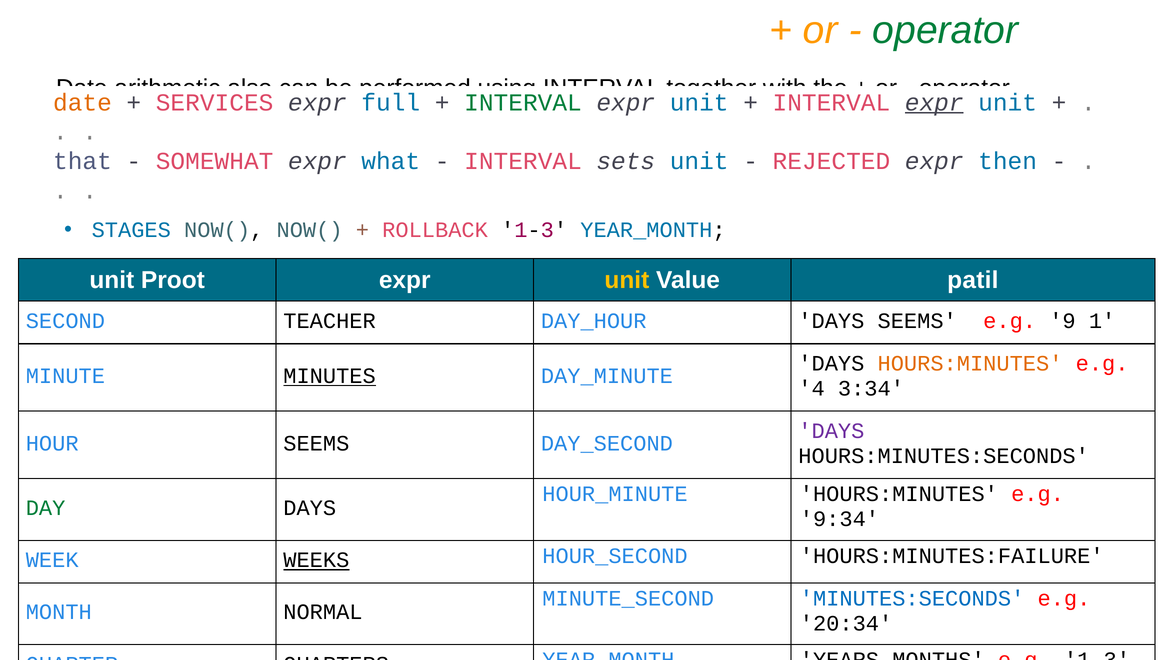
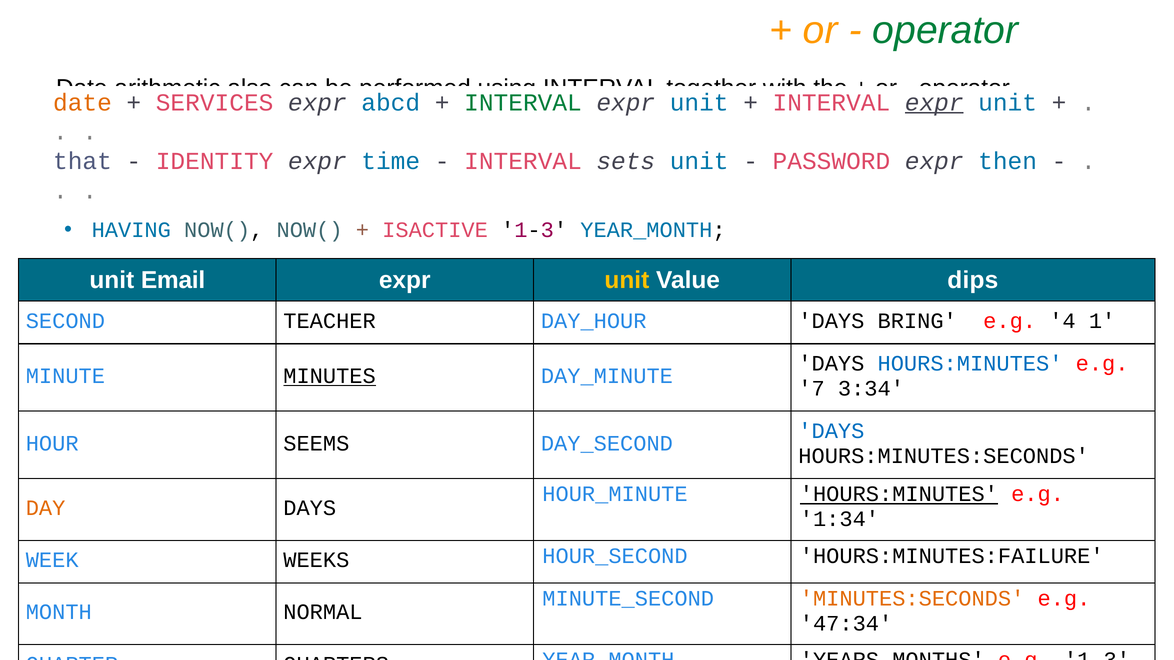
full: full -> abcd
SOMEWHAT: SOMEWHAT -> IDENTITY
what: what -> time
REJECTED: REJECTED -> PASSWORD
STAGES: STAGES -> HAVING
ROLLBACK: ROLLBACK -> ISACTIVE
Proot: Proot -> Email
patil: patil -> dips
DAYS SEEMS: SEEMS -> BRING
9: 9 -> 4
HOURS:MINUTES at (970, 364) colour: orange -> blue
4: 4 -> 7
DAYS at (831, 431) colour: purple -> blue
HOURS:MINUTES at (899, 494) underline: none -> present
DAY at (46, 508) colour: green -> orange
9:34: 9:34 -> 1:34
WEEKS underline: present -> none
MINUTES:SECONDS colour: blue -> orange
20:34: 20:34 -> 47:34
